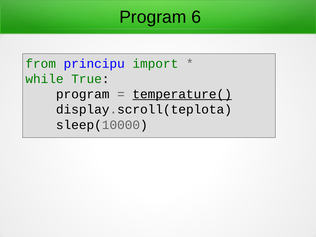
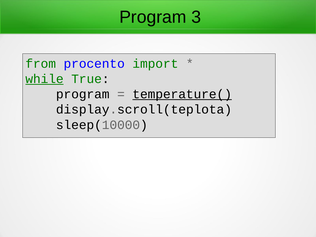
6: 6 -> 3
principu: principu -> procento
while underline: none -> present
